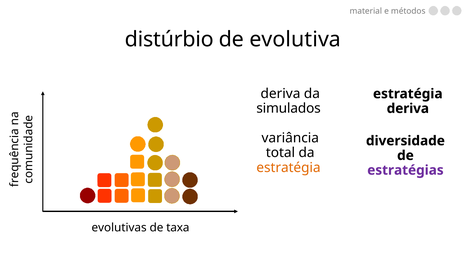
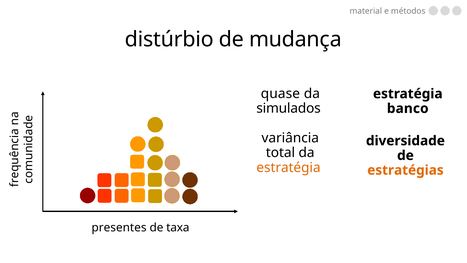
evolutiva: evolutiva -> mudança
deriva at (280, 94): deriva -> quase
deriva at (408, 108): deriva -> banco
estratégias colour: purple -> orange
evolutivas: evolutivas -> presentes
